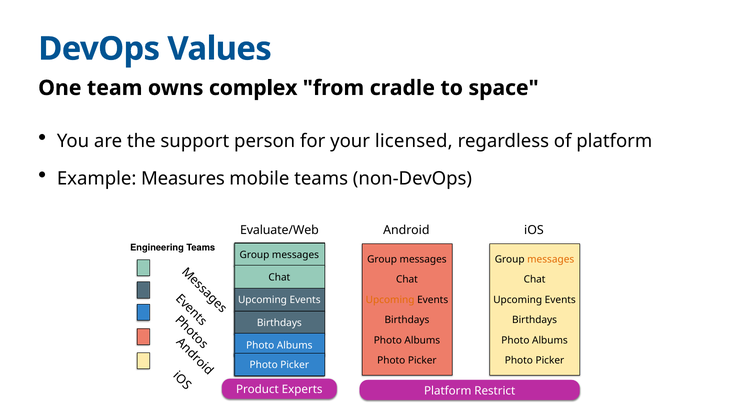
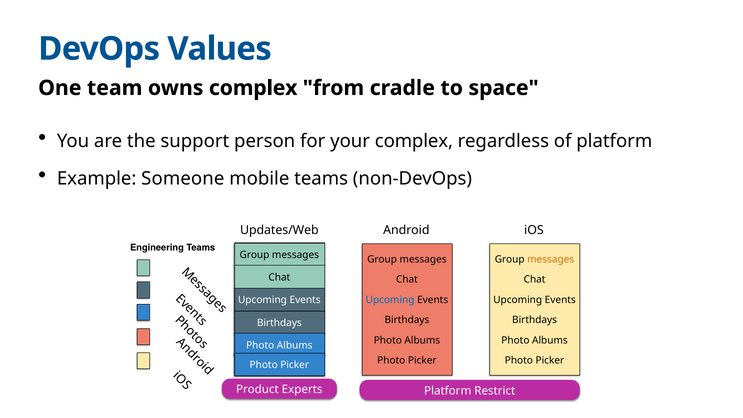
your licensed: licensed -> complex
Measures: Measures -> Someone
Evaluate/Web: Evaluate/Web -> Updates/Web
Upcoming at (390, 300) colour: orange -> blue
